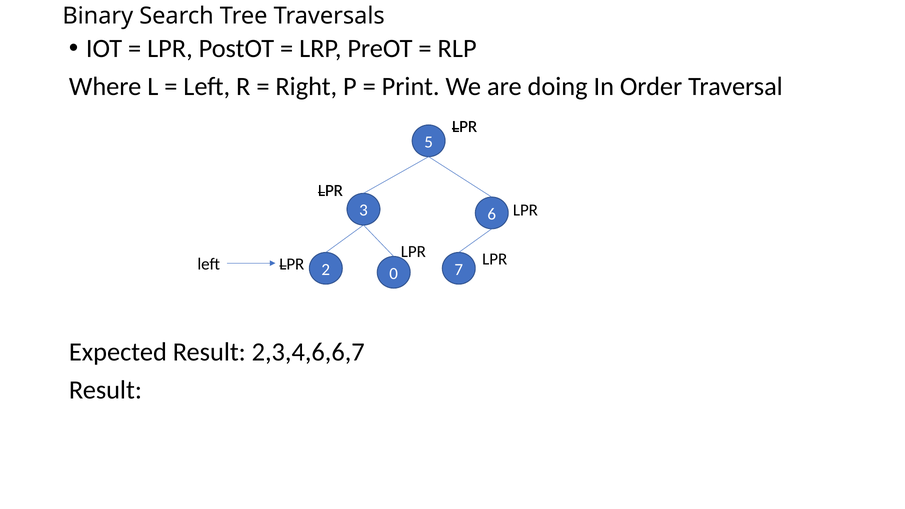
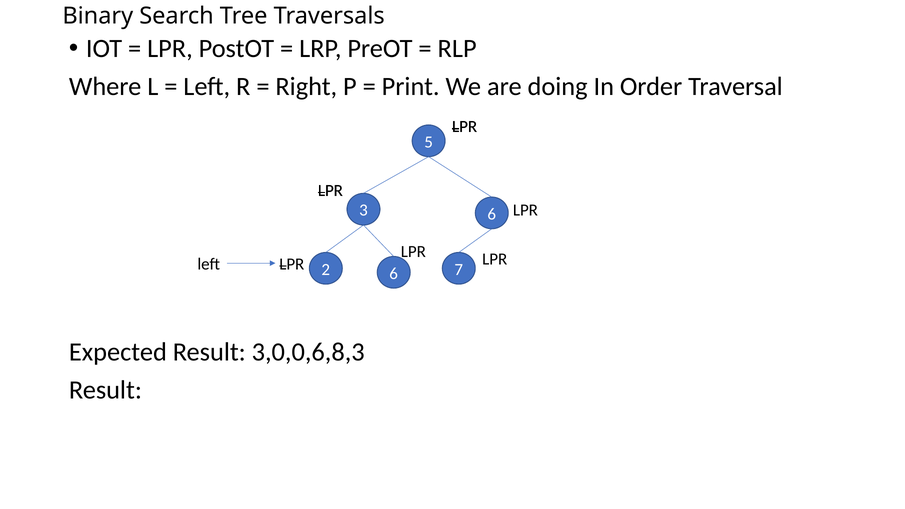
2 0: 0 -> 6
2,3,4,6,6,7: 2,3,4,6,6,7 -> 3,0,0,6,8,3
